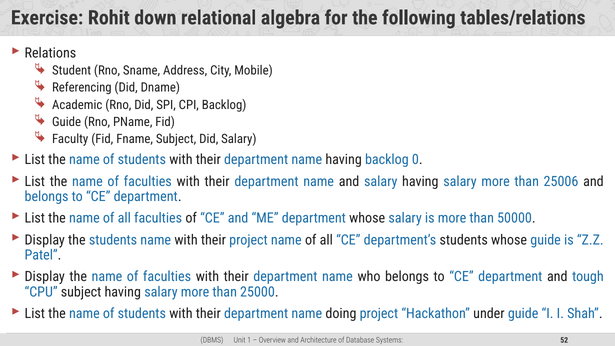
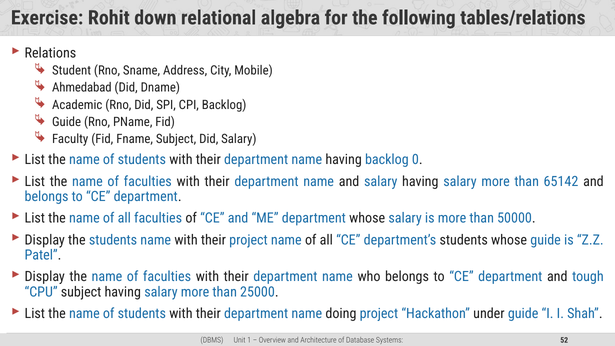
Referencing: Referencing -> Ahmedabad
25006: 25006 -> 65142
